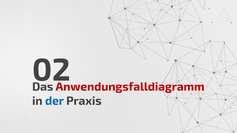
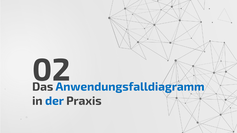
Anwendungsfalldiagramm colour: red -> blue
